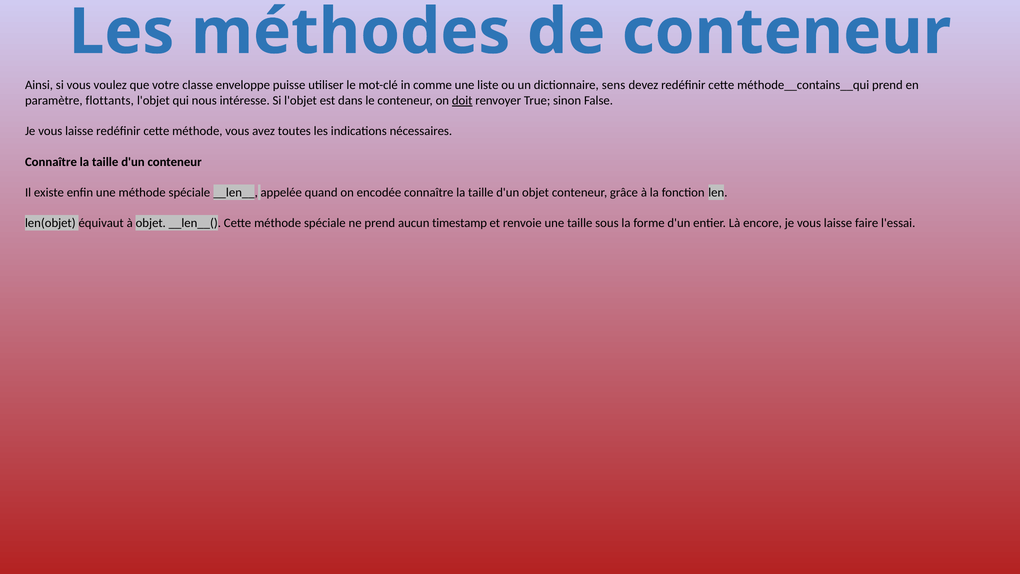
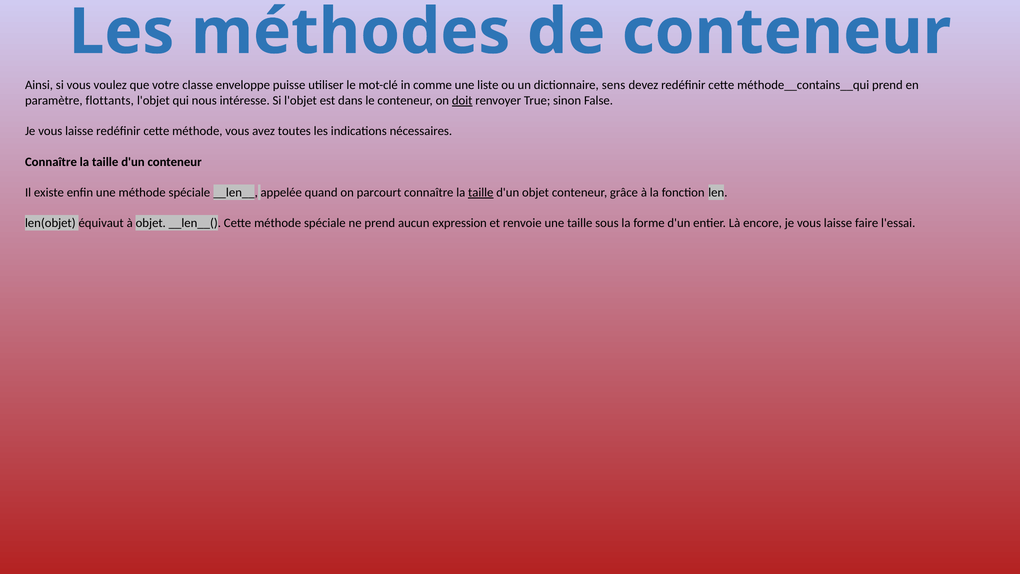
encodée: encodée -> parcourt
taille at (481, 192) underline: none -> present
timestamp: timestamp -> expression
